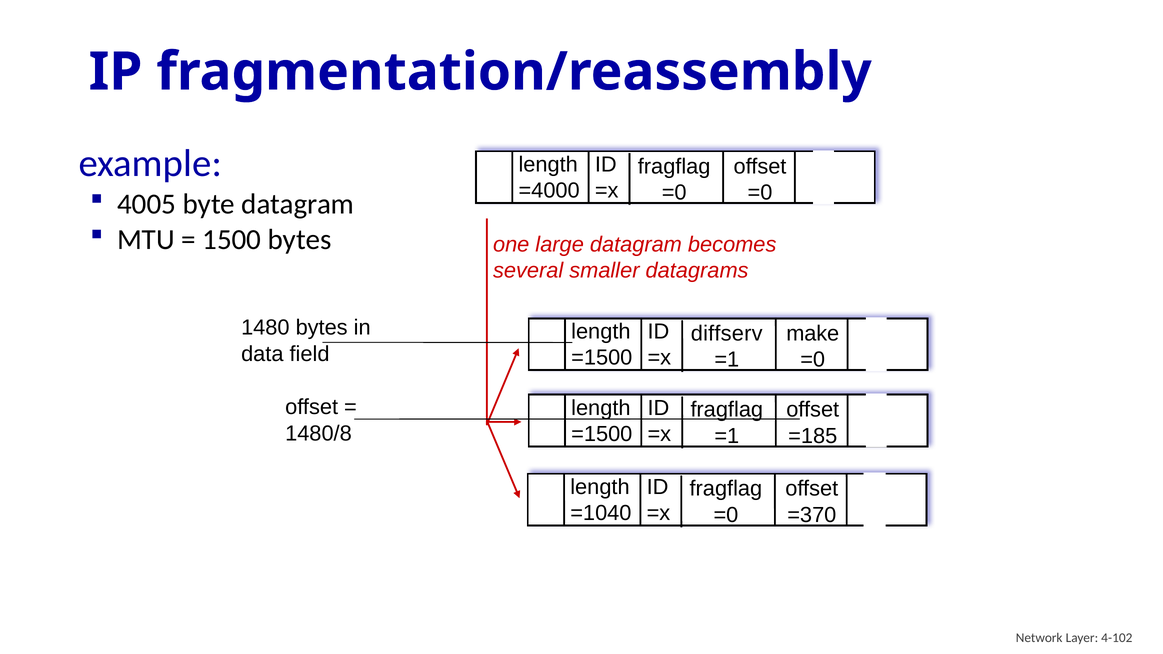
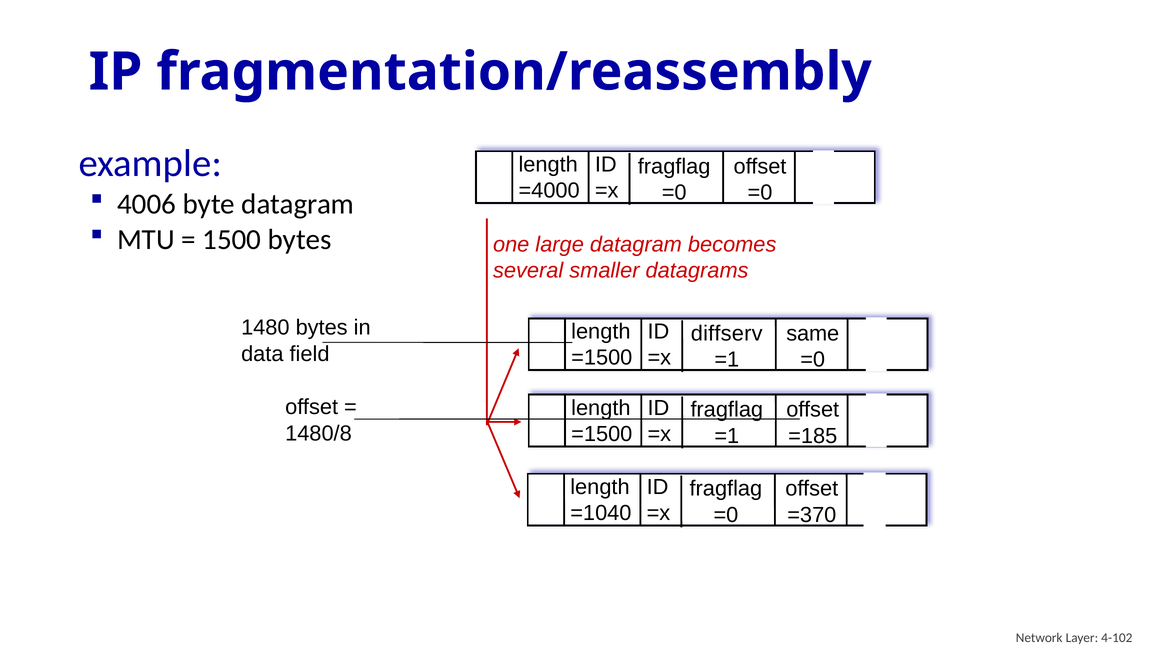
4005: 4005 -> 4006
make: make -> same
